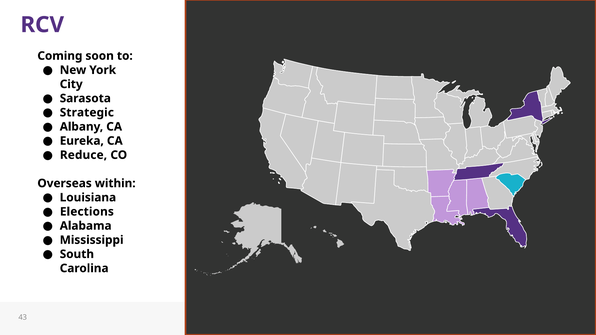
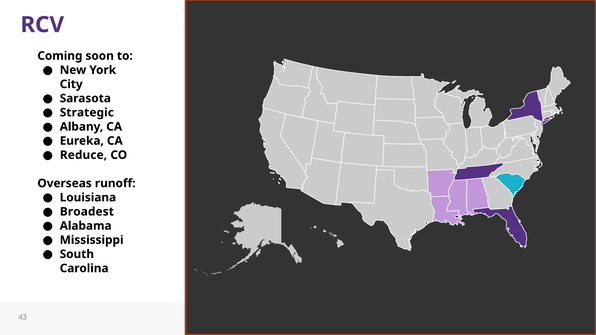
within: within -> runoff
Elections: Elections -> Broadest
